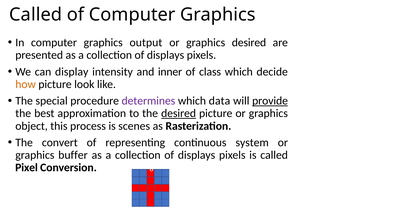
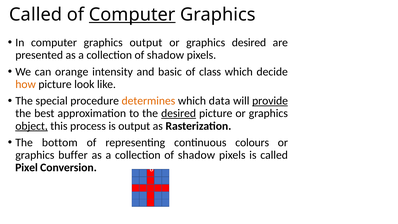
Computer at (132, 15) underline: none -> present
displays at (166, 55): displays -> shadow
display: display -> orange
inner: inner -> basic
determines colour: purple -> orange
object underline: none -> present
is scenes: scenes -> output
convert: convert -> bottom
system: system -> colours
displays at (197, 155): displays -> shadow
